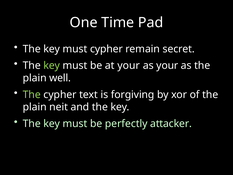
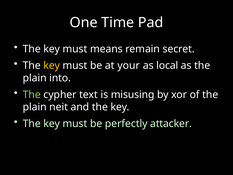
must cypher: cypher -> means
key at (52, 65) colour: light green -> yellow
as your: your -> local
well: well -> into
forgiving: forgiving -> misusing
